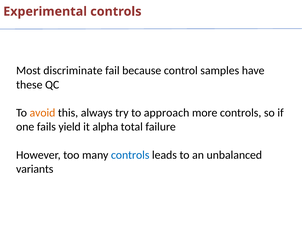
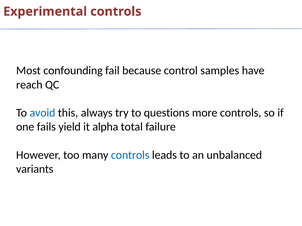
discriminate: discriminate -> confounding
these: these -> reach
avoid colour: orange -> blue
approach: approach -> questions
